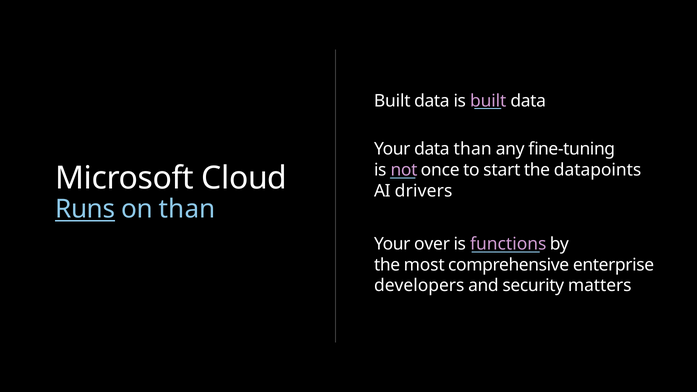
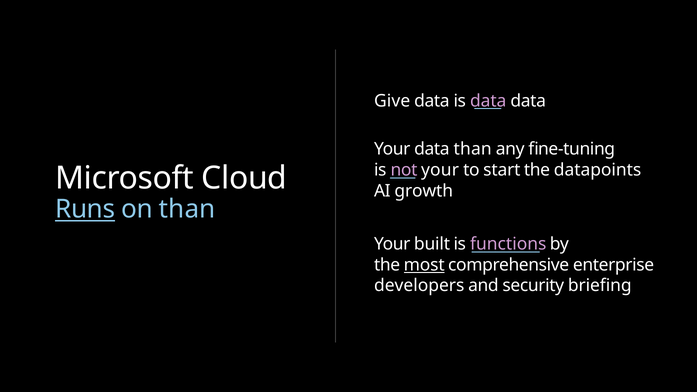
Built at (392, 101): Built -> Give
is built: built -> data
not once: once -> your
drivers: drivers -> growth
over: over -> built
most underline: none -> present
matters: matters -> briefing
